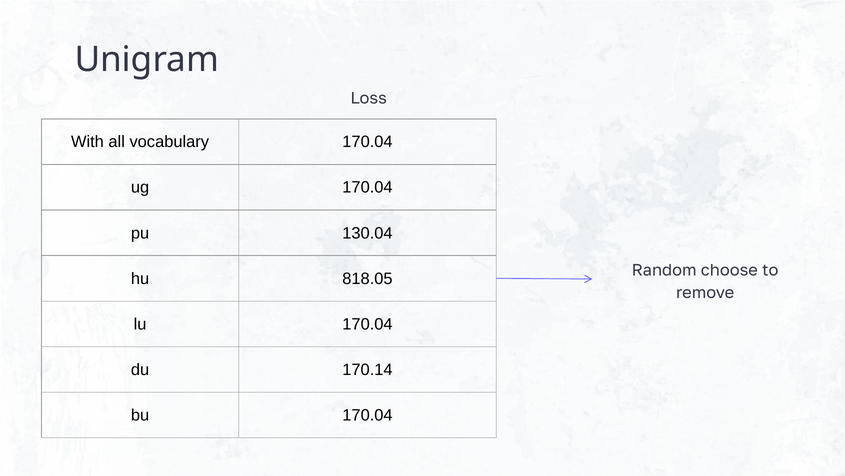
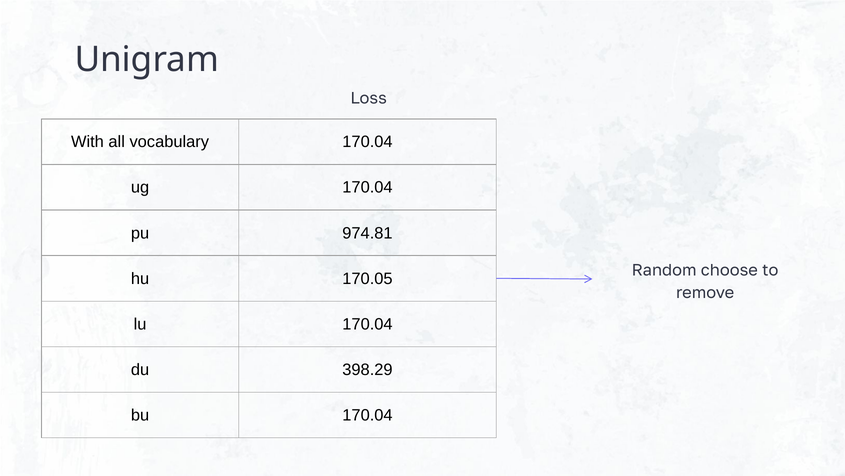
130.04: 130.04 -> 974.81
818.05: 818.05 -> 170.05
170.14: 170.14 -> 398.29
